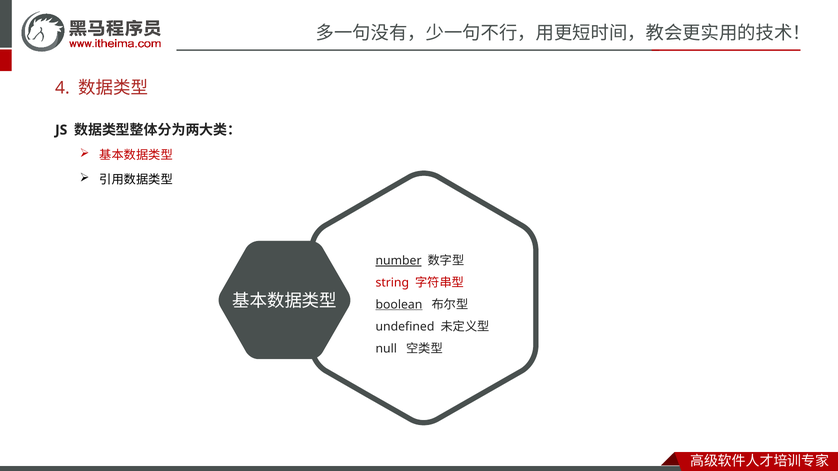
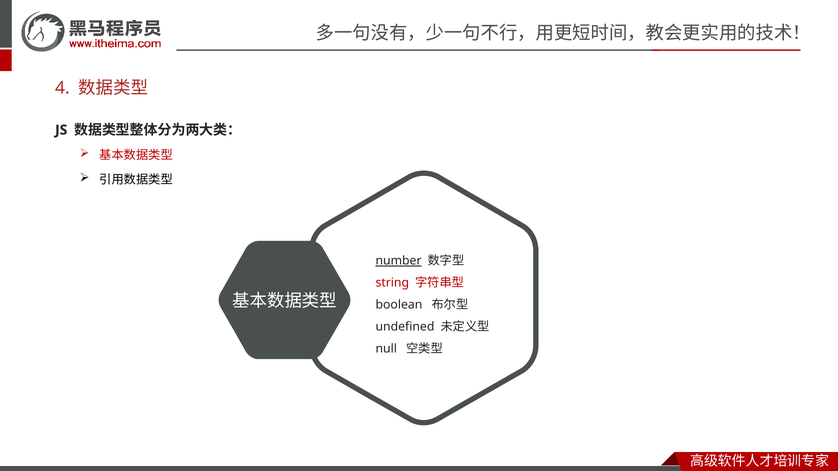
boolean underline: present -> none
